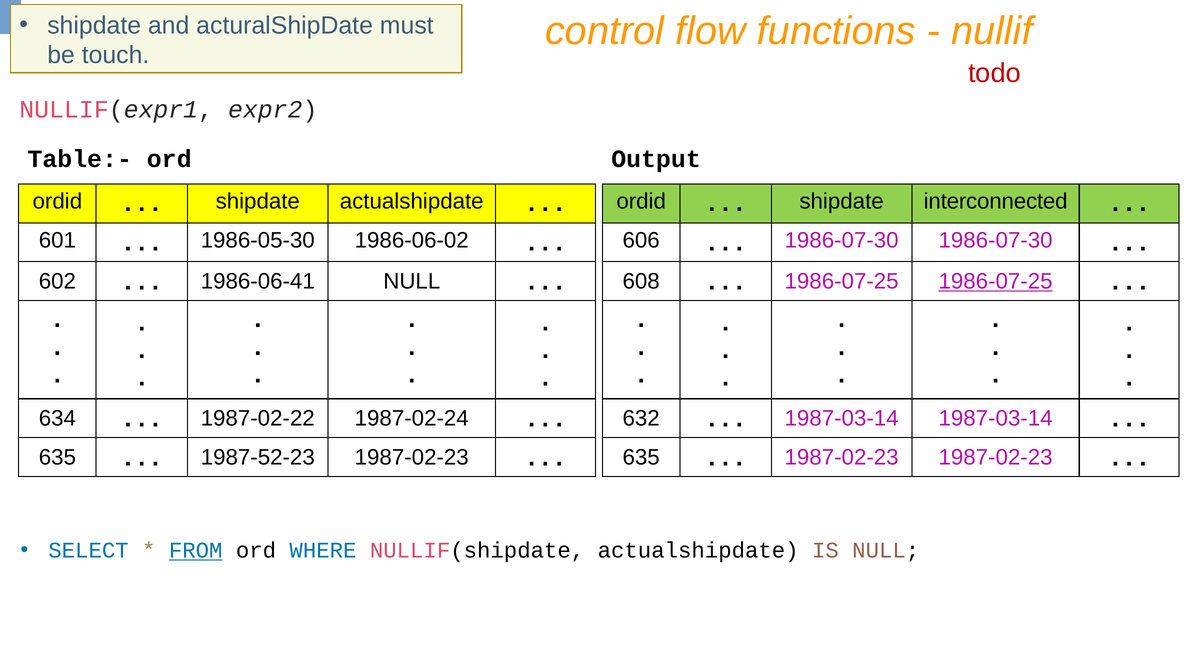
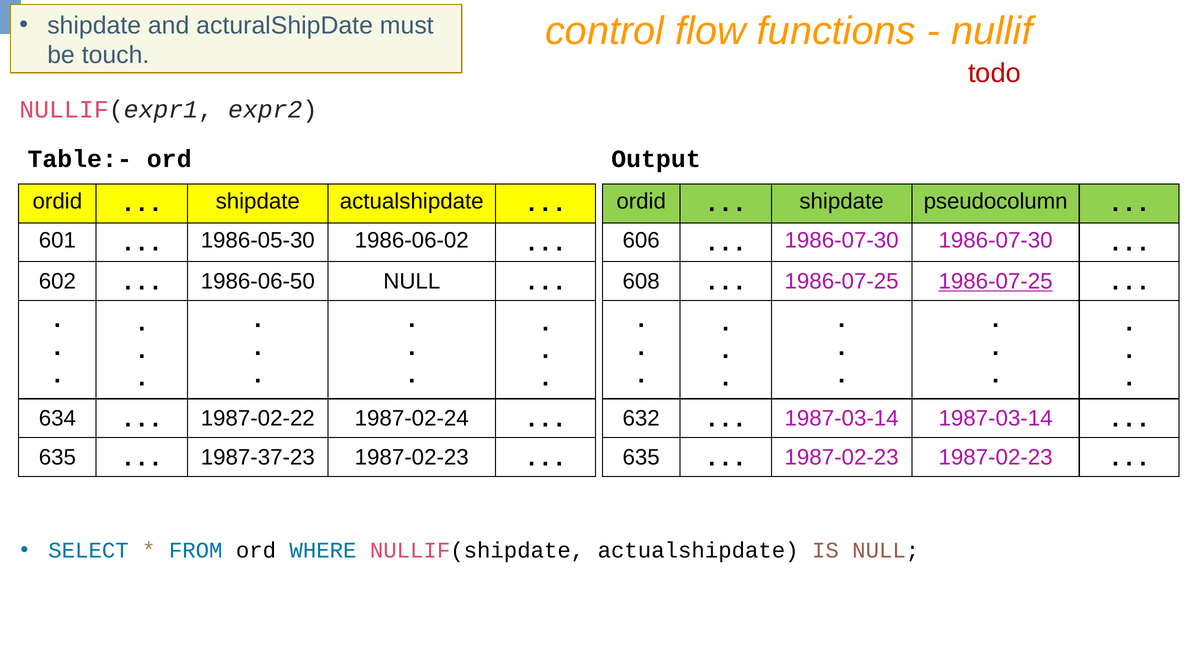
interconnected: interconnected -> pseudocolumn
1986-06-41: 1986-06-41 -> 1986-06-50
1987-52-23: 1987-52-23 -> 1987-37-23
FROM underline: present -> none
